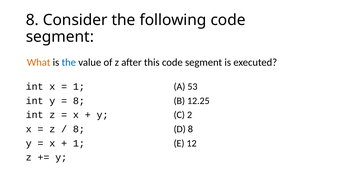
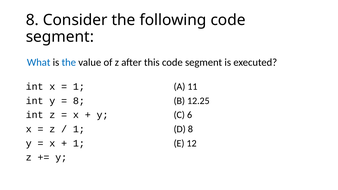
What colour: orange -> blue
53: 53 -> 11
2: 2 -> 6
8 at (79, 129): 8 -> 1
